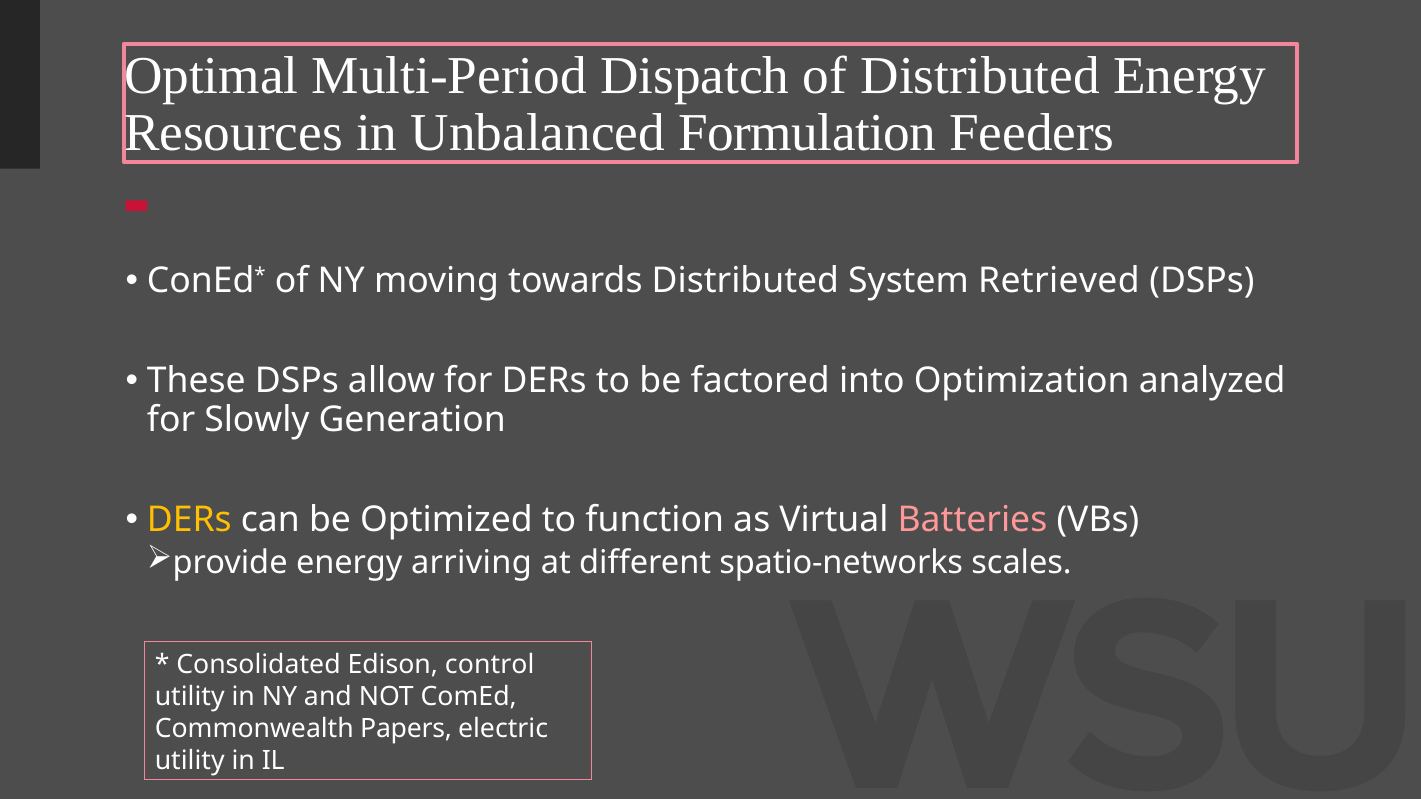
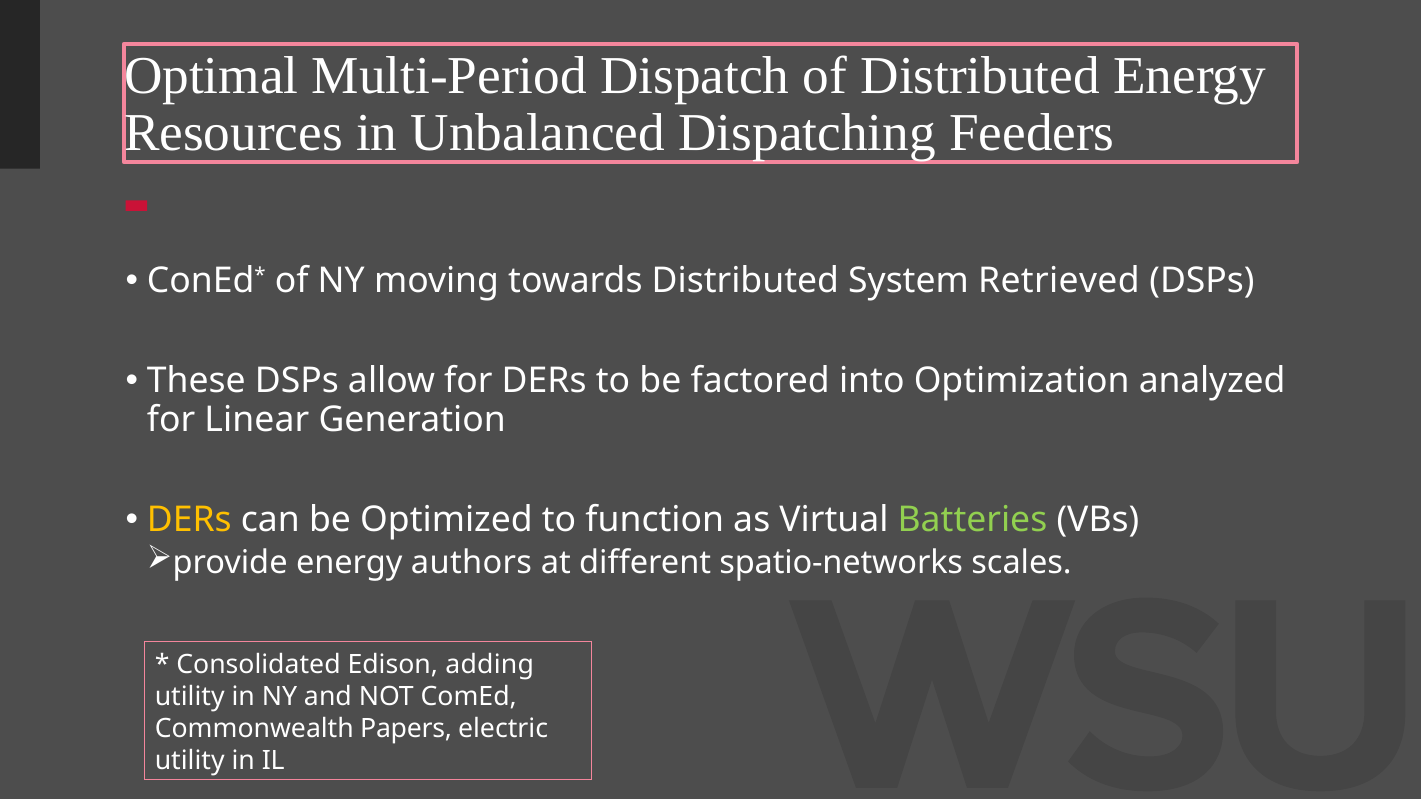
Formulation: Formulation -> Dispatching
Slowly: Slowly -> Linear
Batteries colour: pink -> light green
arriving: arriving -> authors
control: control -> adding
